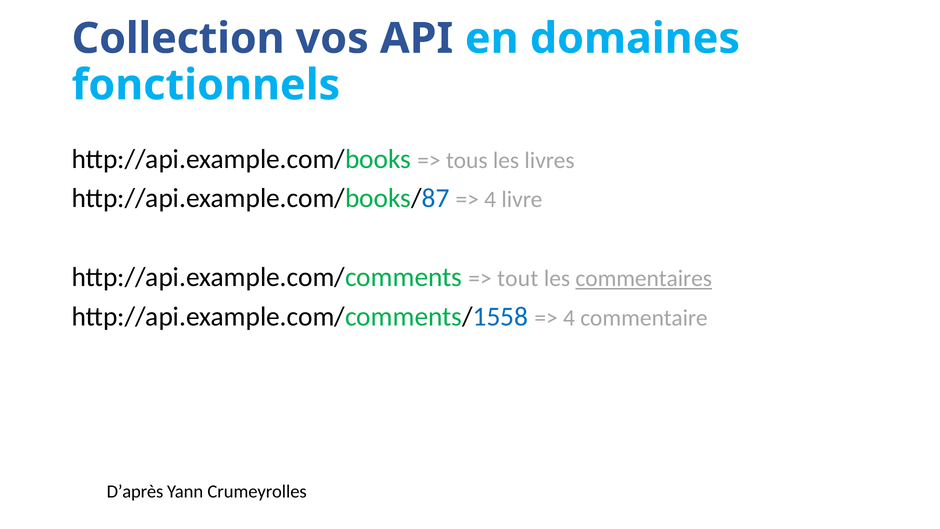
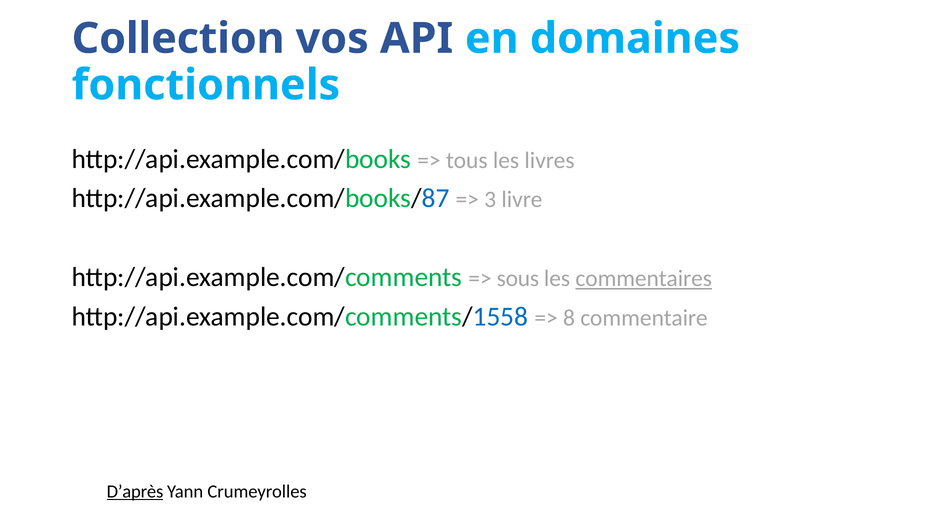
4 at (490, 200): 4 -> 3
tout: tout -> sous
4 at (569, 318): 4 -> 8
D’après underline: none -> present
